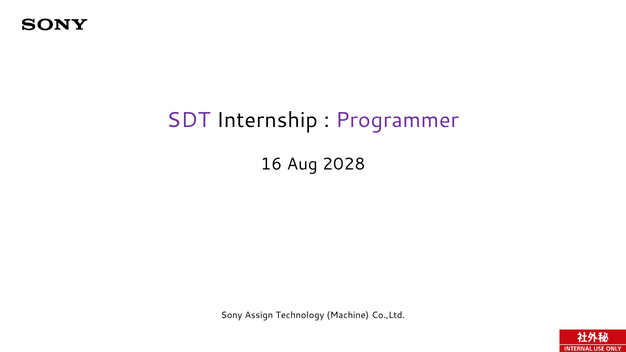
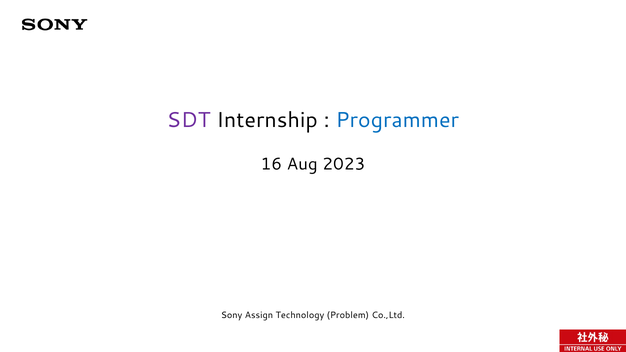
Programmer colour: purple -> blue
2028: 2028 -> 2023
Machine: Machine -> Problem
